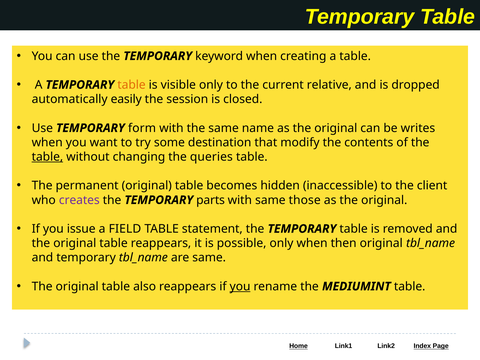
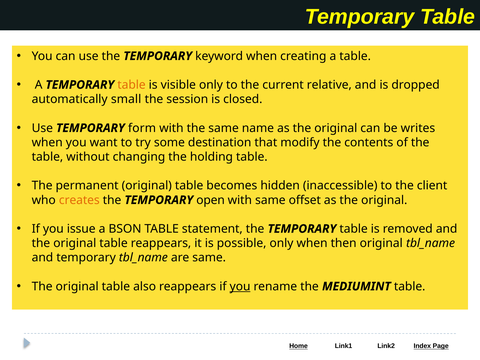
easily: easily -> small
table at (47, 157) underline: present -> none
queries: queries -> holding
creates colour: purple -> orange
parts: parts -> open
those: those -> offset
FIELD: FIELD -> BSON
